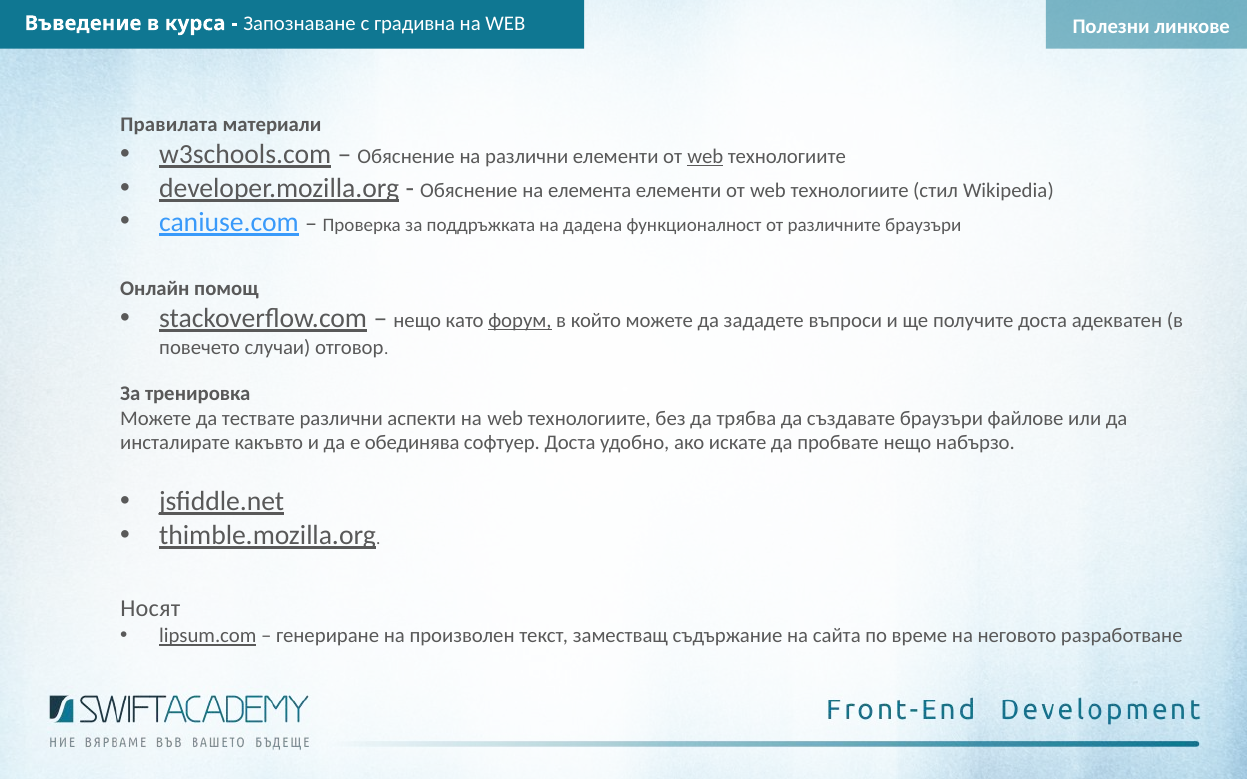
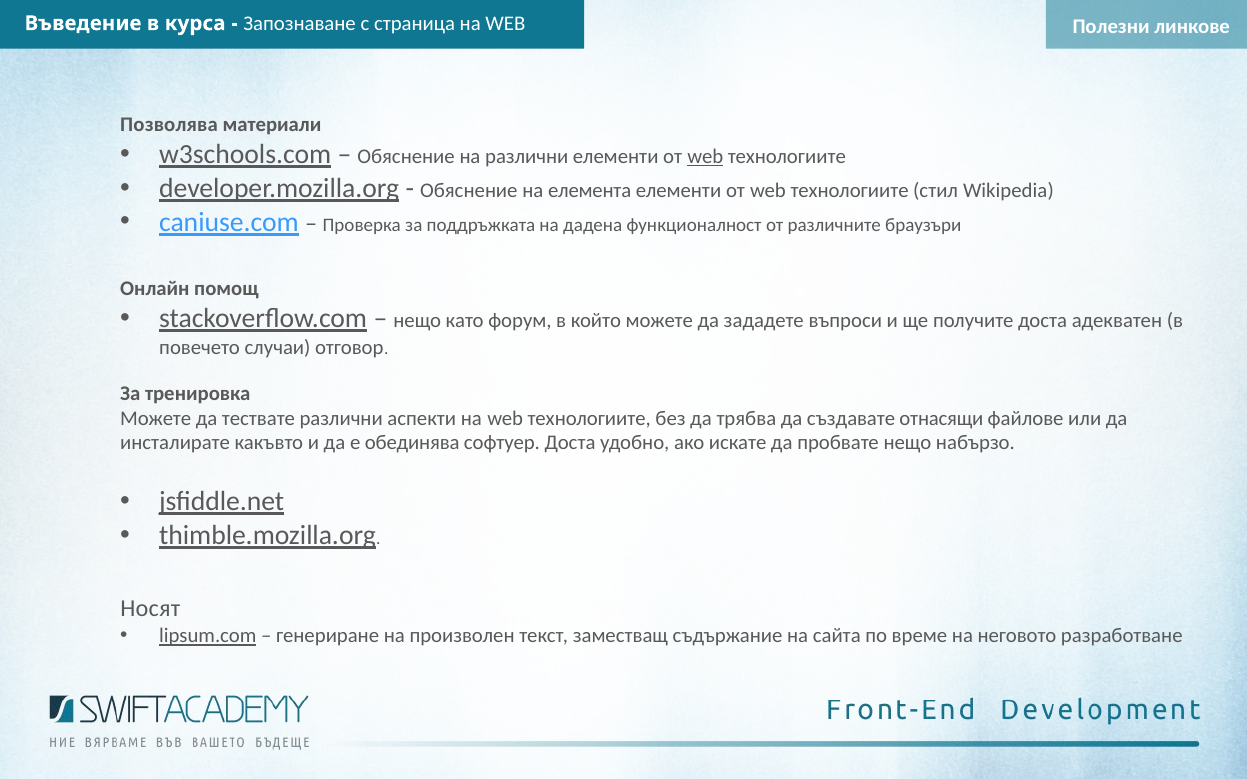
градивна: градивна -> страница
Правилата: Правилата -> Позволява
форум underline: present -> none
създавате браузъри: браузъри -> отнасящи
